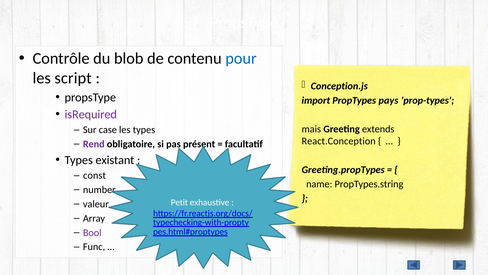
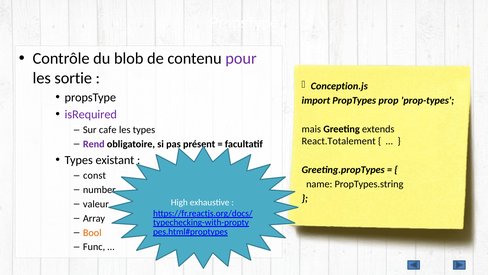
pour colour: blue -> purple
script: script -> sortie
pays: pays -> prop
case: case -> cafe
React.Conception: React.Conception -> React.Totalement
Petit: Petit -> High
Bool colour: purple -> orange
